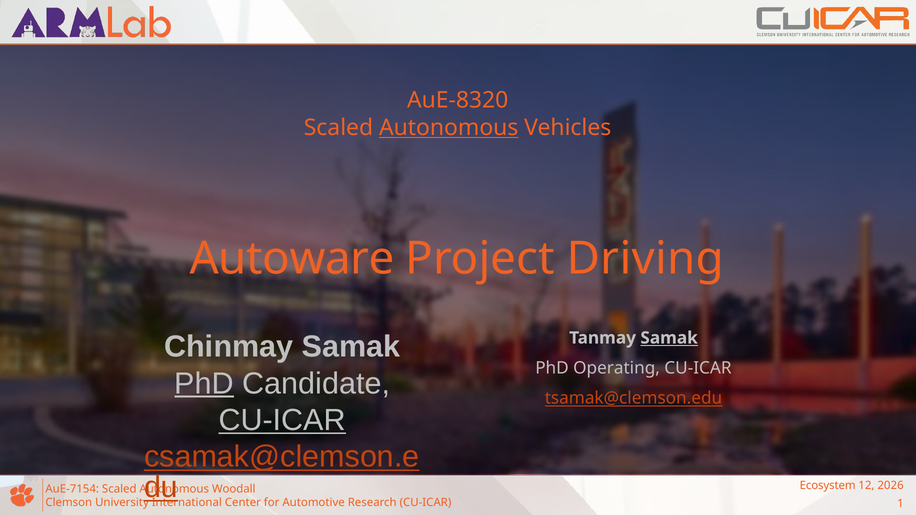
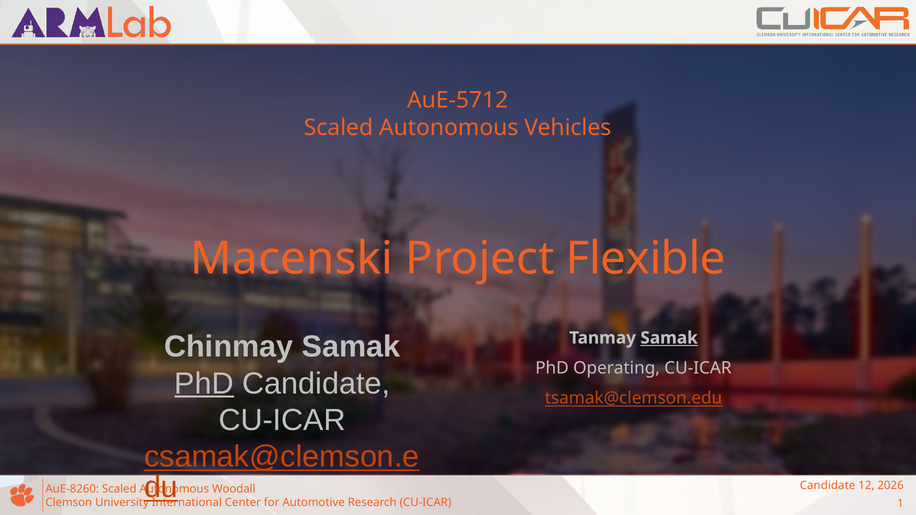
AuE-8320: AuE-8320 -> AuE-5712
Autonomous at (449, 128) underline: present -> none
Autoware: Autoware -> Macenski
Driving: Driving -> Flexible
CU-ICAR at (282, 420) underline: present -> none
Ecosystem at (828, 486): Ecosystem -> Candidate
AuE-7154: AuE-7154 -> AuE-8260
